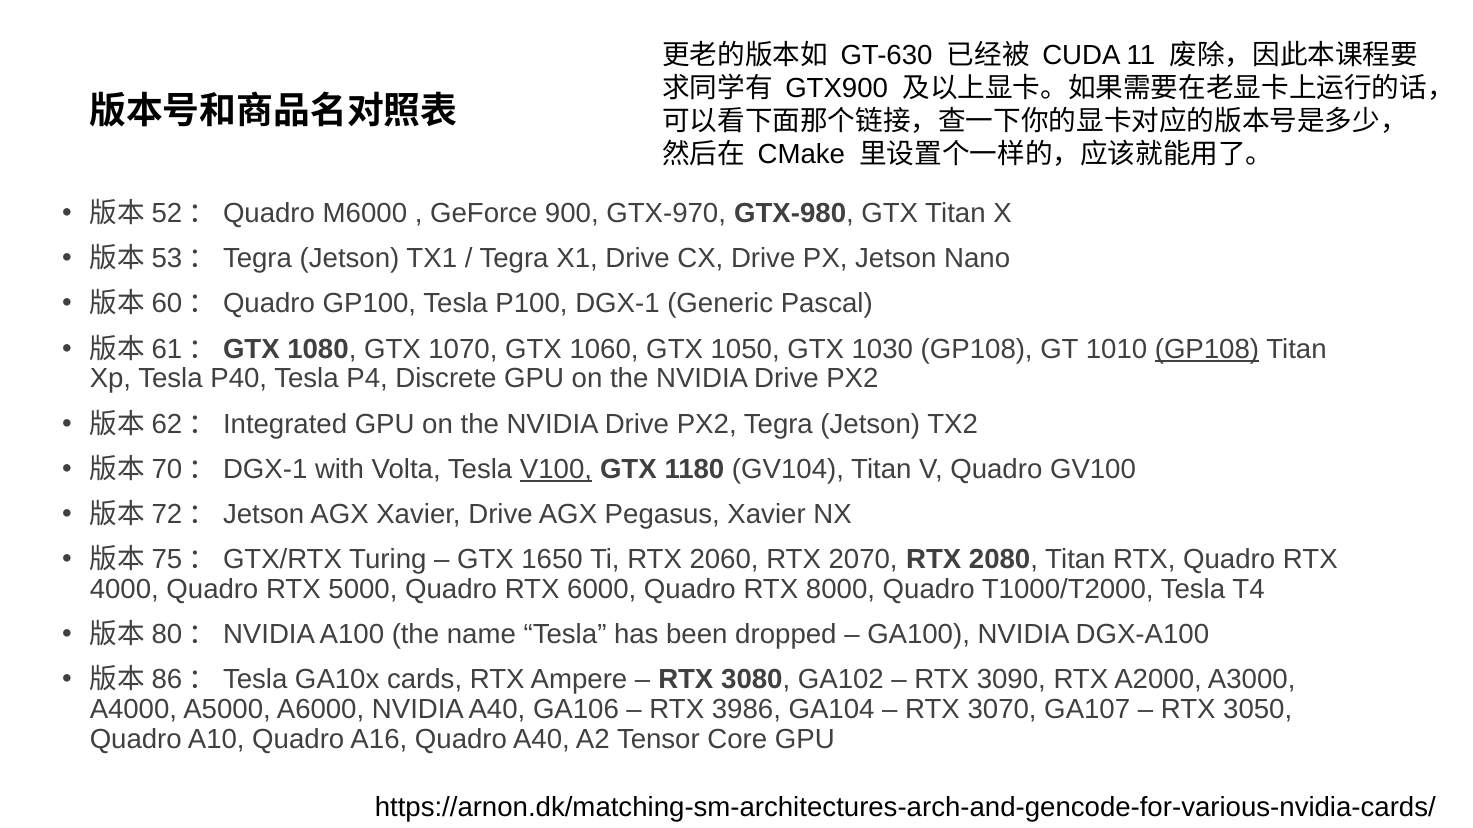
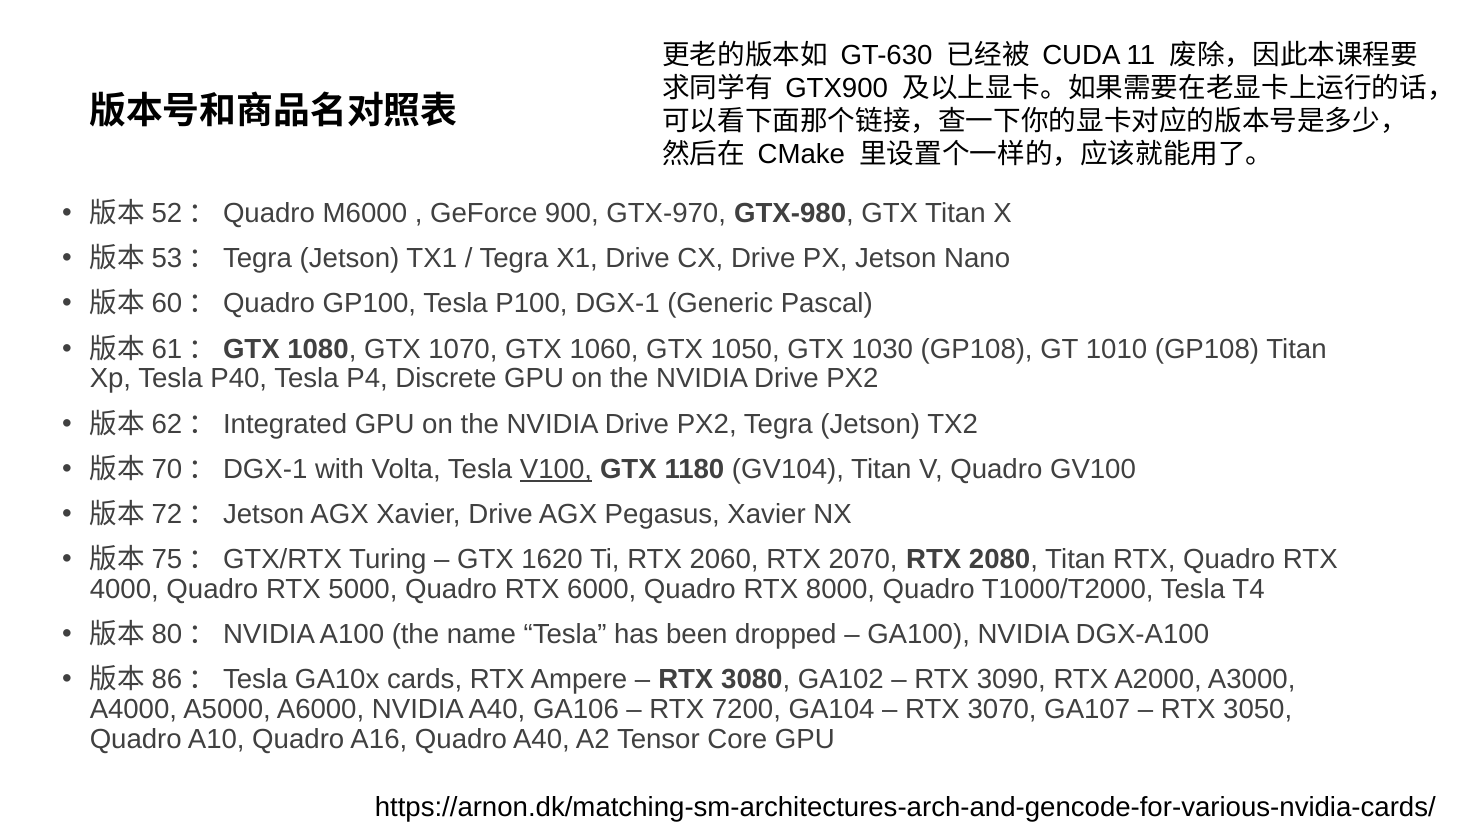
GP108 at (1207, 349) underline: present -> none
1650: 1650 -> 1620
3986: 3986 -> 7200
